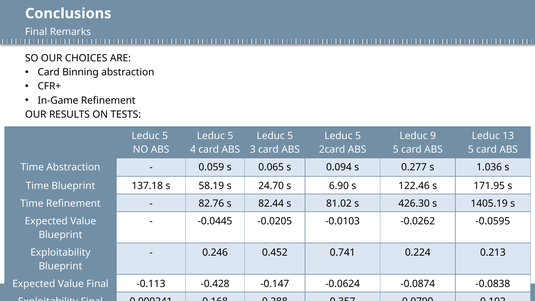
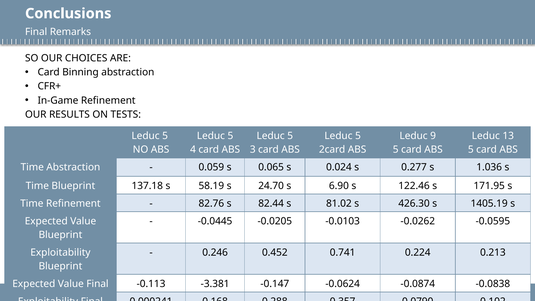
0.094: 0.094 -> 0.024
-0.428: -0.428 -> -3.381
